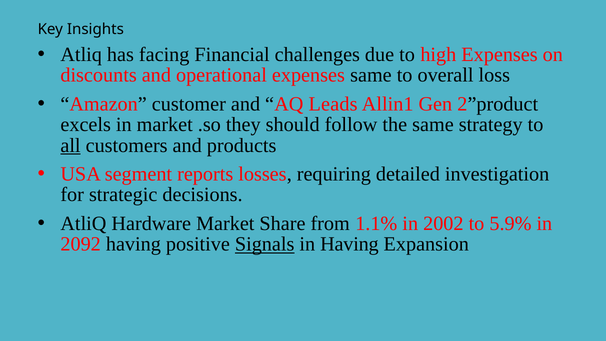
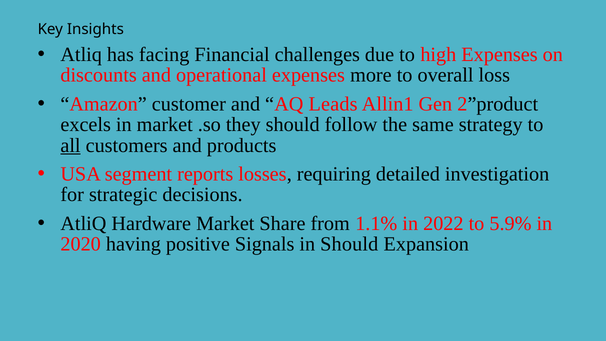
expenses same: same -> more
2002: 2002 -> 2022
2092: 2092 -> 2020
Signals underline: present -> none
in Having: Having -> Should
